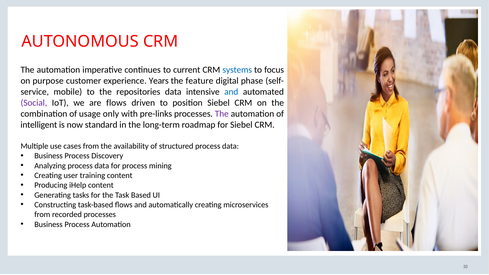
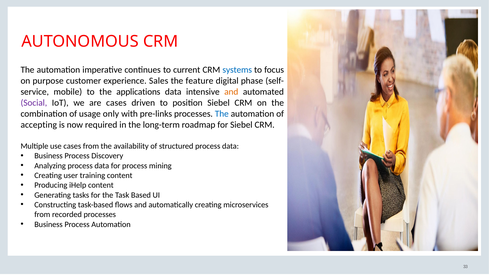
Years: Years -> Sales
repositories: repositories -> applications
and at (231, 92) colour: blue -> orange
are flows: flows -> cases
The at (222, 114) colour: purple -> blue
intelligent: intelligent -> accepting
standard: standard -> required
